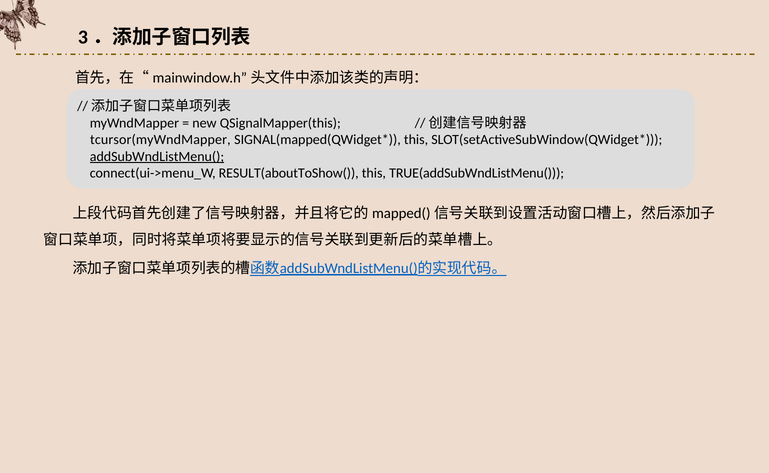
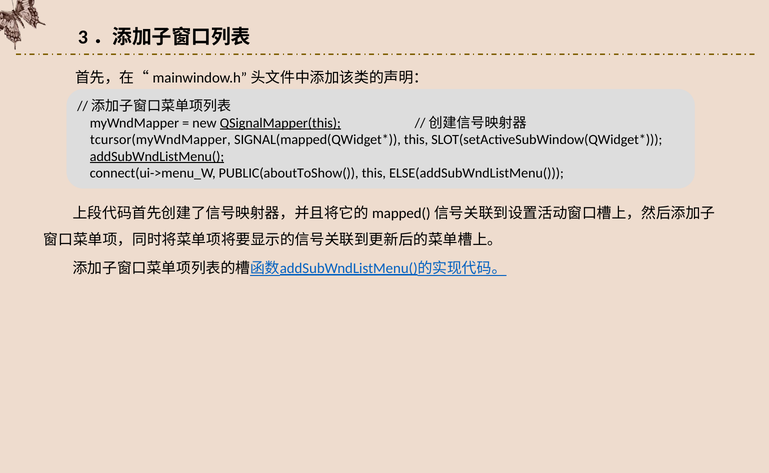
QSignalMapper(this underline: none -> present
RESULT(aboutToShow(: RESULT(aboutToShow( -> PUBLIC(aboutToShow(
TRUE(addSubWndListMenu(: TRUE(addSubWndListMenu( -> ELSE(addSubWndListMenu(
